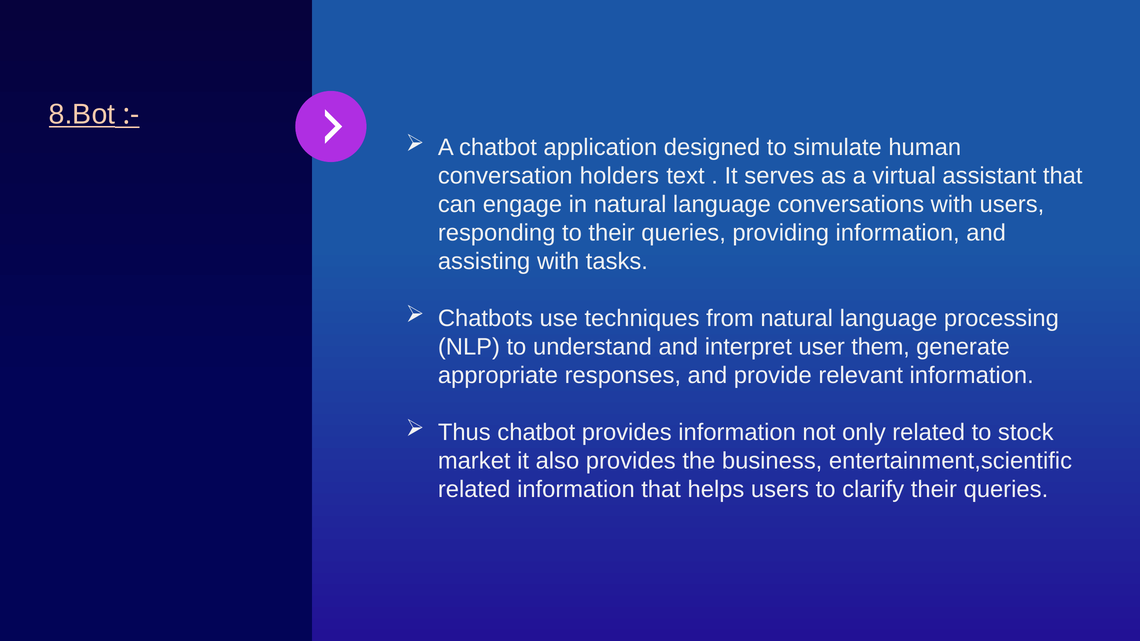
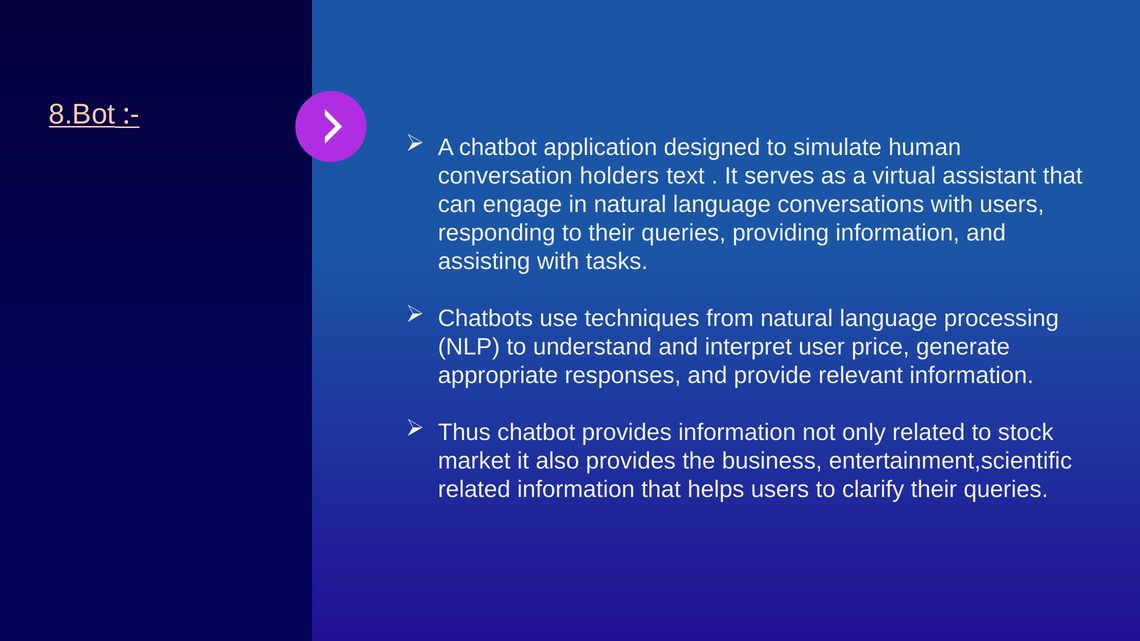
them: them -> price
